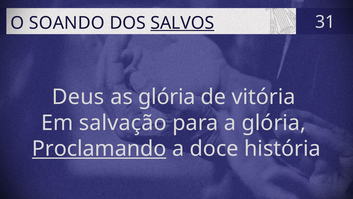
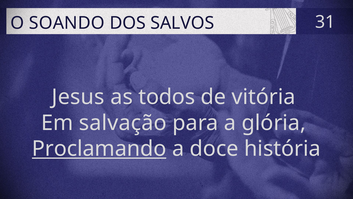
SALVOS underline: present -> none
Deus: Deus -> Jesus
as glória: glória -> todos
